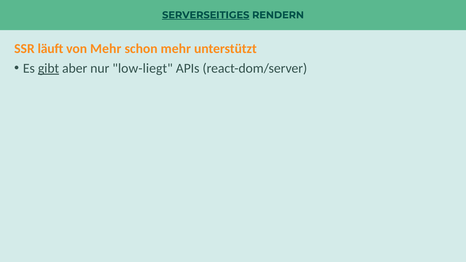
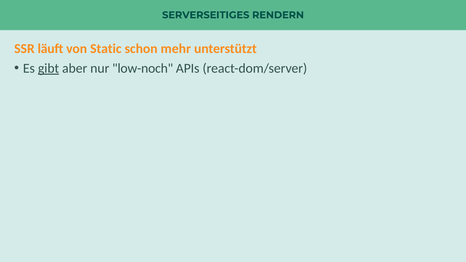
SERVERSEITIGES underline: present -> none
von Mehr: Mehr -> Static
low-liegt: low-liegt -> low-noch
